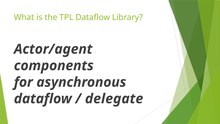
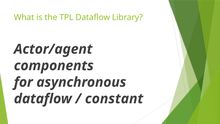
delegate: delegate -> constant
